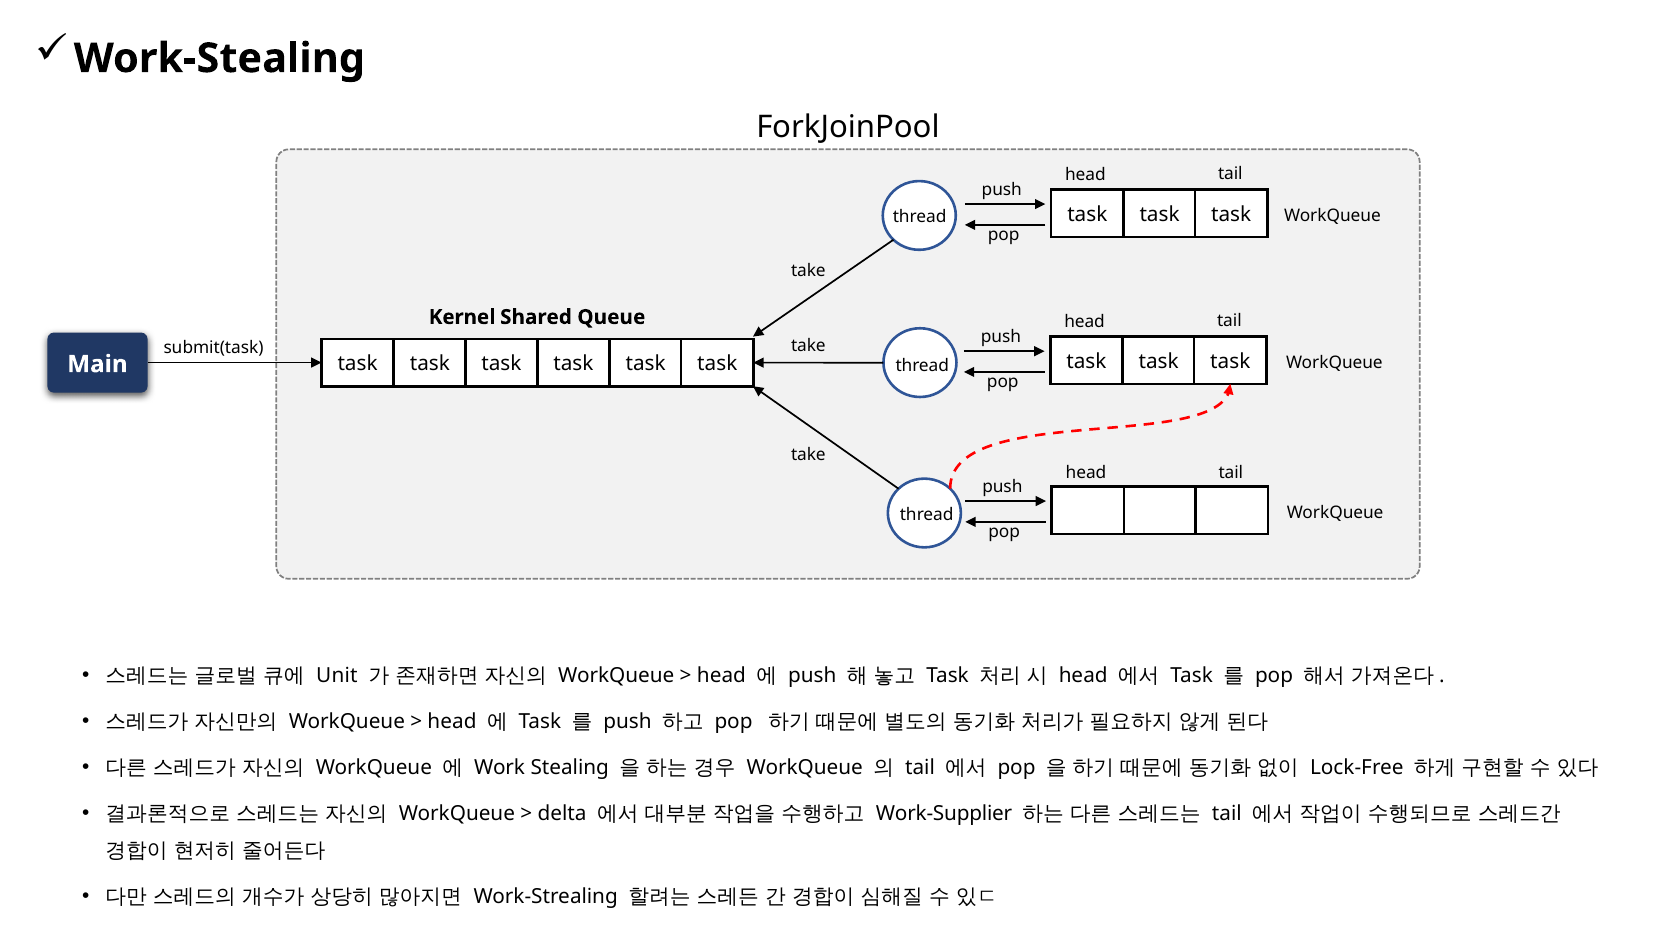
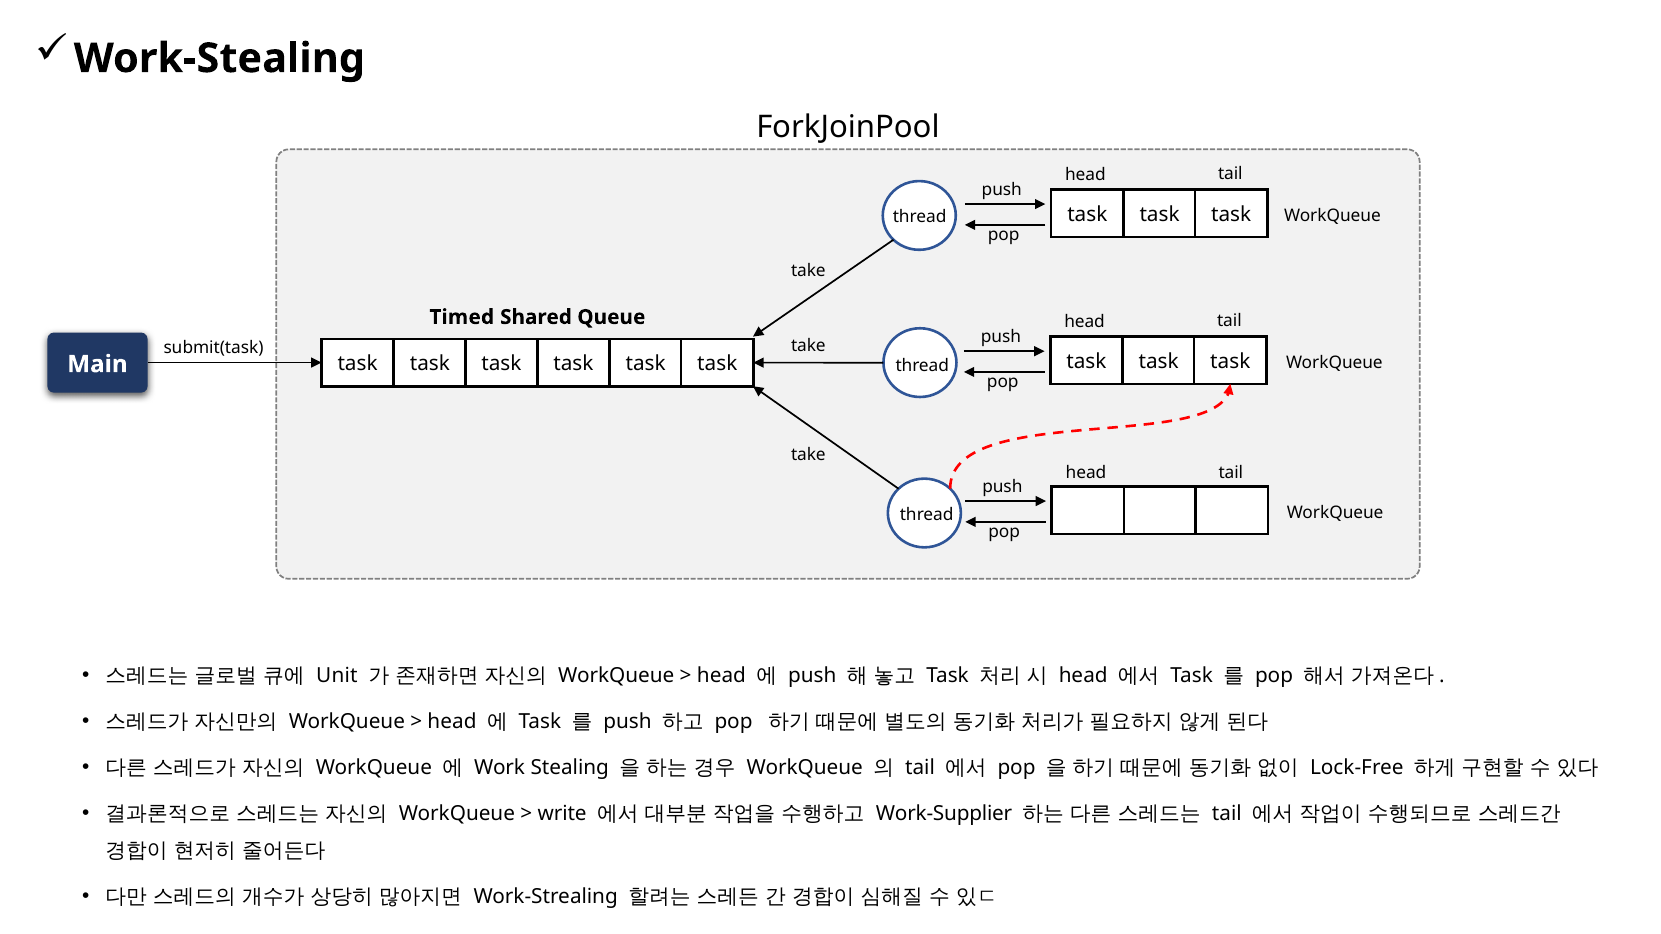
Kernel: Kernel -> Timed
delta: delta -> write
